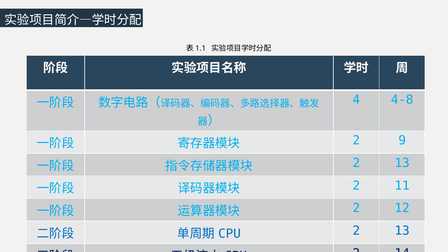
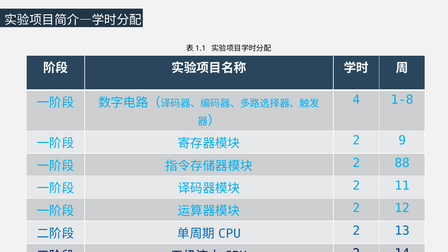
4-8: 4-8 -> 1-8
13 at (402, 163): 13 -> 88
